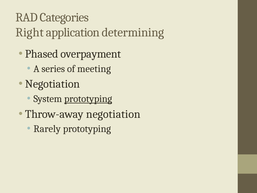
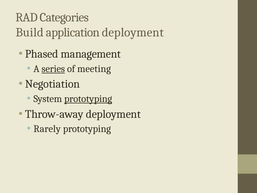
Right: Right -> Build
application determining: determining -> deployment
overpayment: overpayment -> management
series underline: none -> present
Throw-away negotiation: negotiation -> deployment
